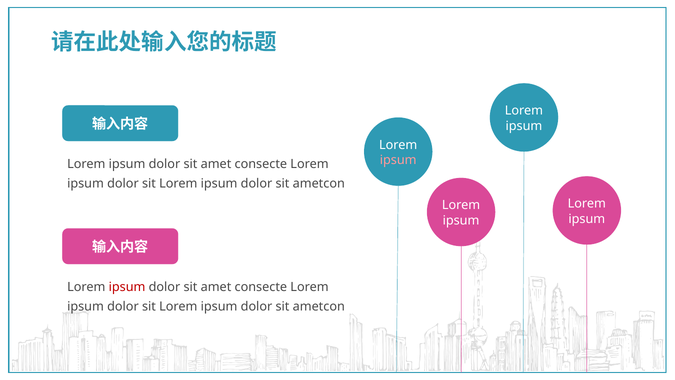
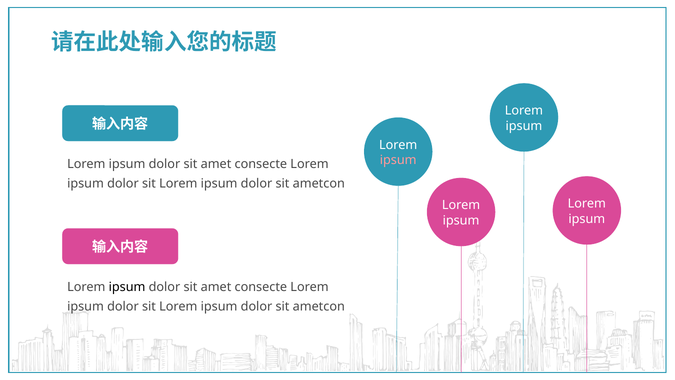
ipsum at (127, 287) colour: red -> black
